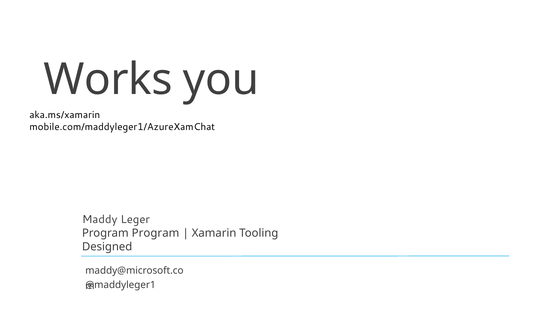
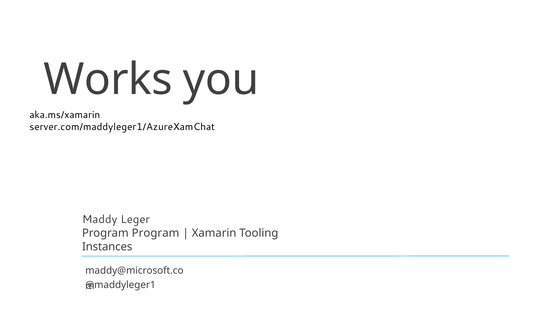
mobile.com/maddyleger1/AzureXamChat: mobile.com/maddyleger1/AzureXamChat -> server.com/maddyleger1/AzureXamChat
Designed: Designed -> Instances
